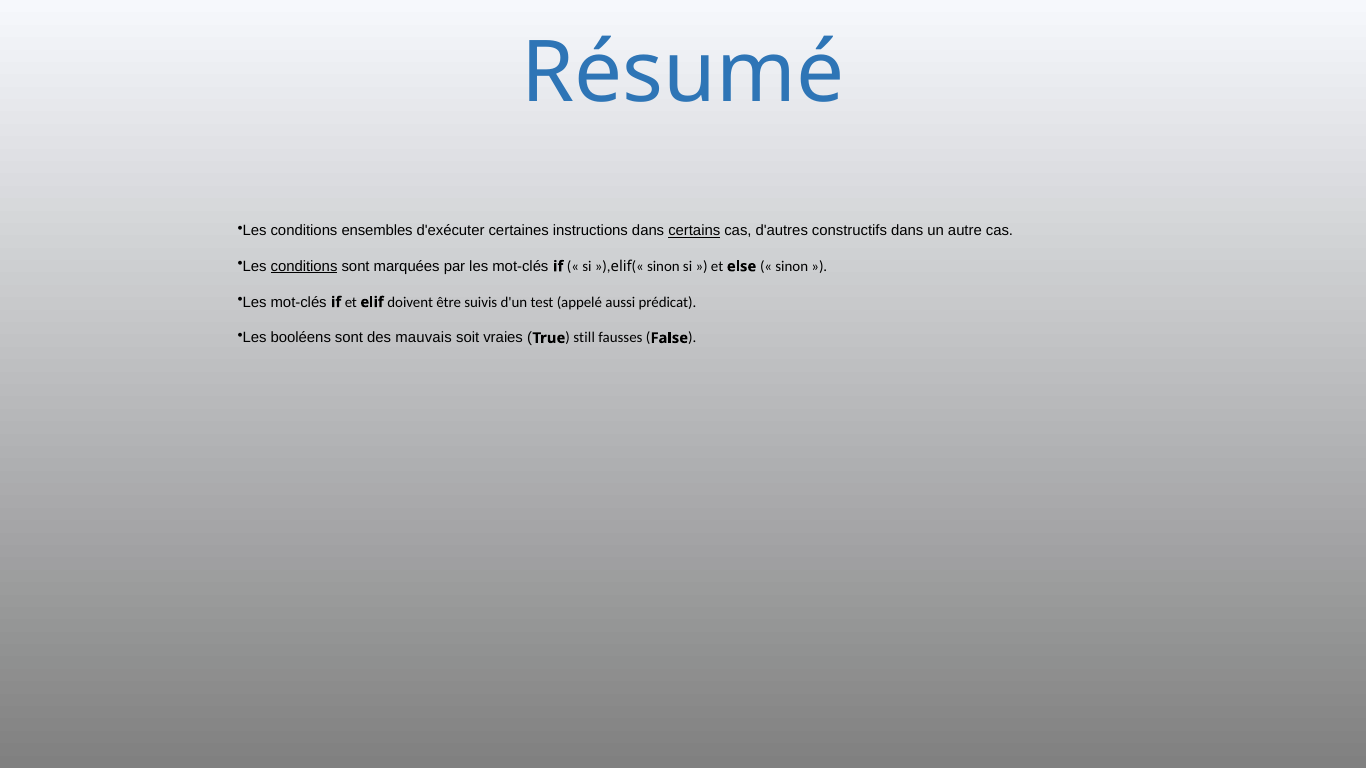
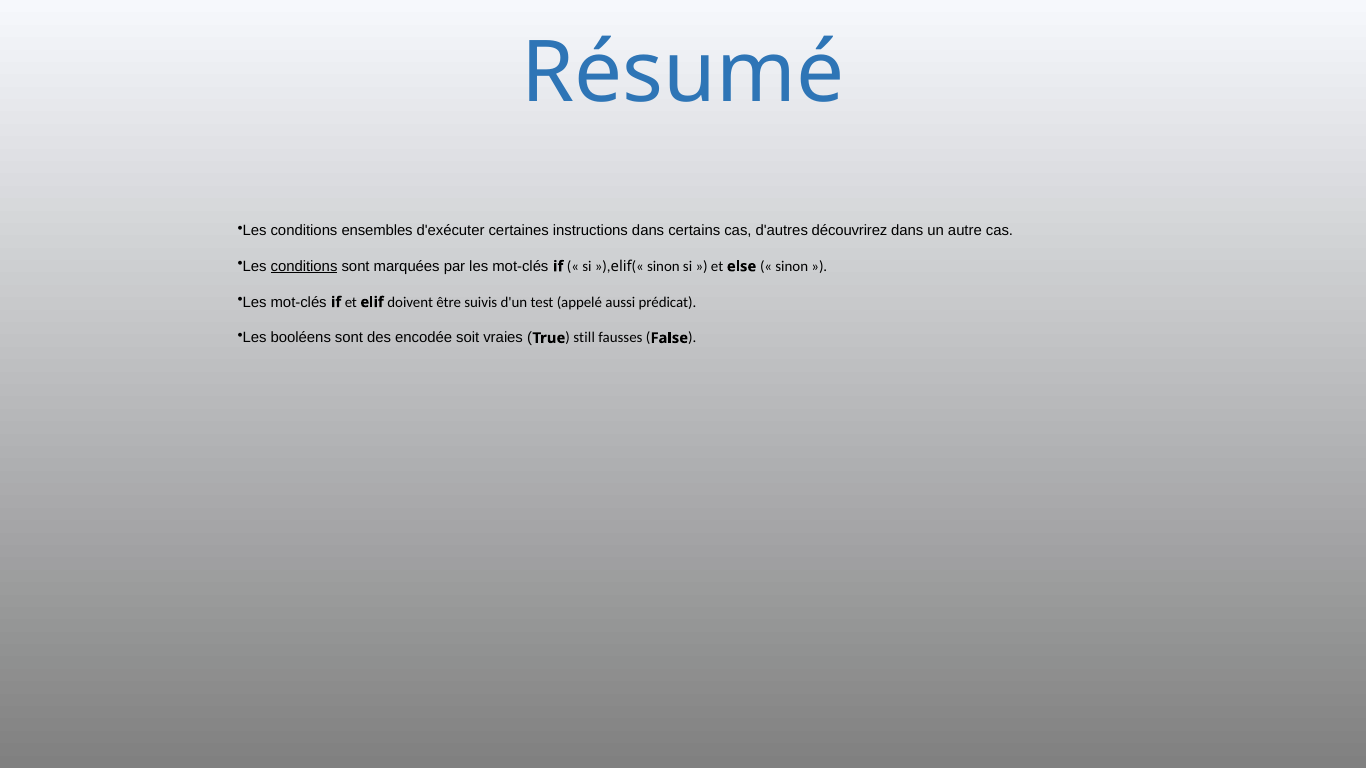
certains underline: present -> none
constructifs: constructifs -> découvrirez
mauvais: mauvais -> encodée
